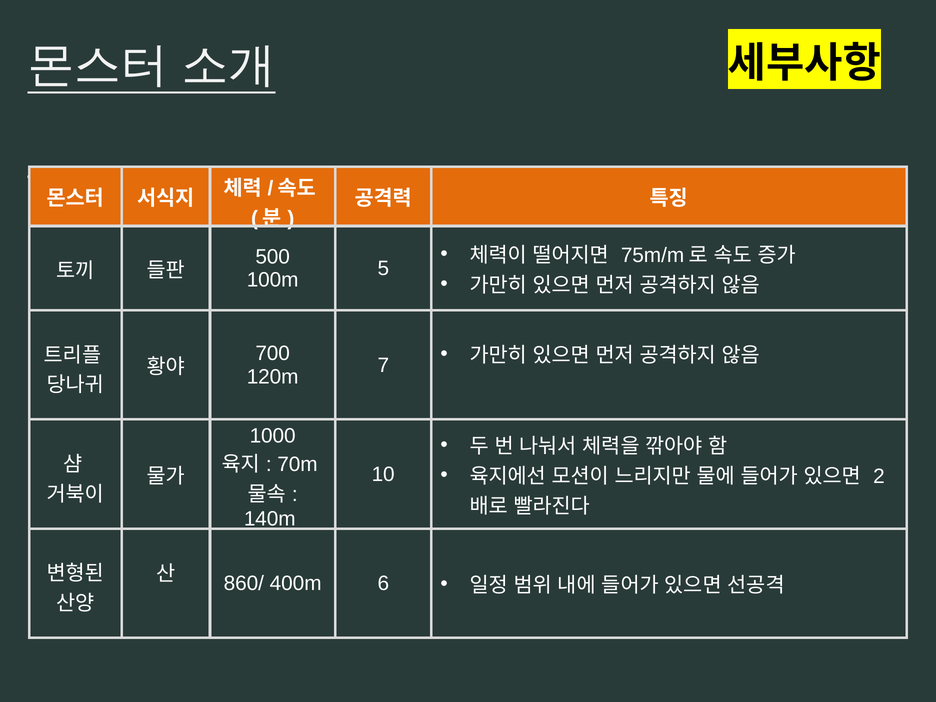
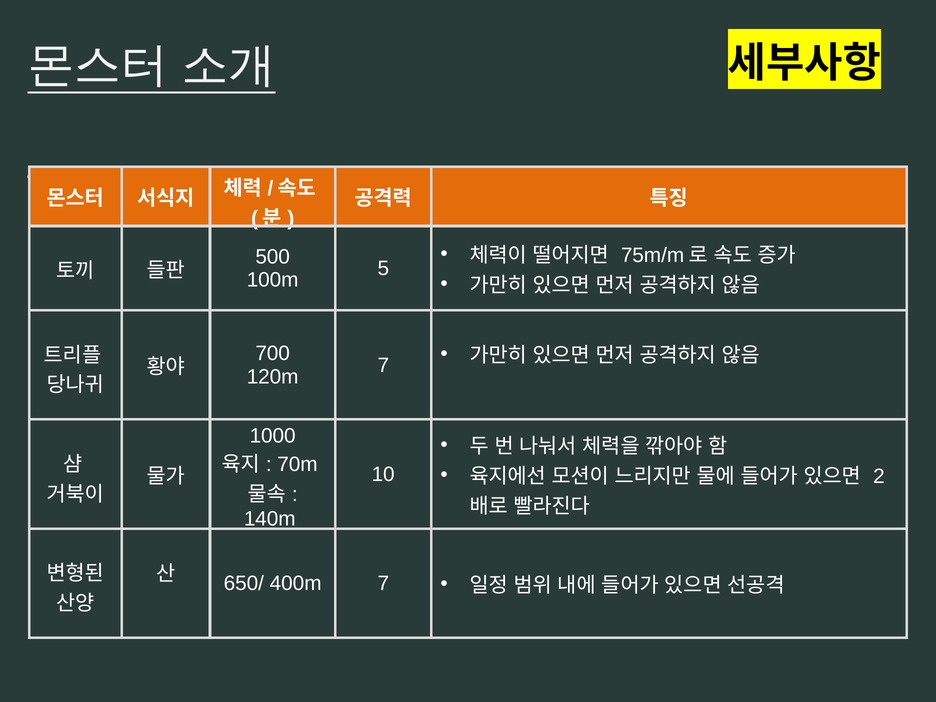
860/: 860/ -> 650/
400m 6: 6 -> 7
